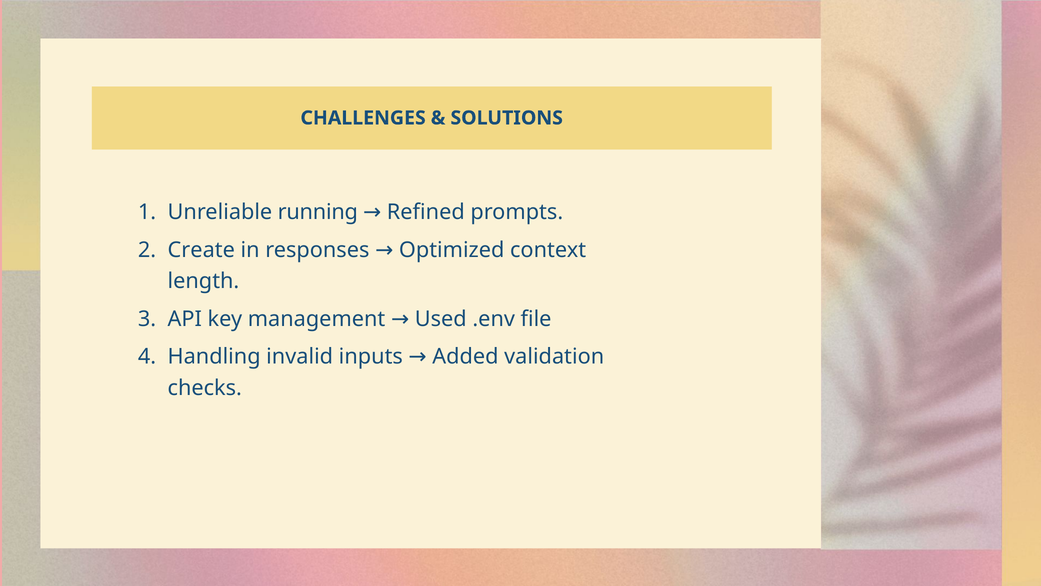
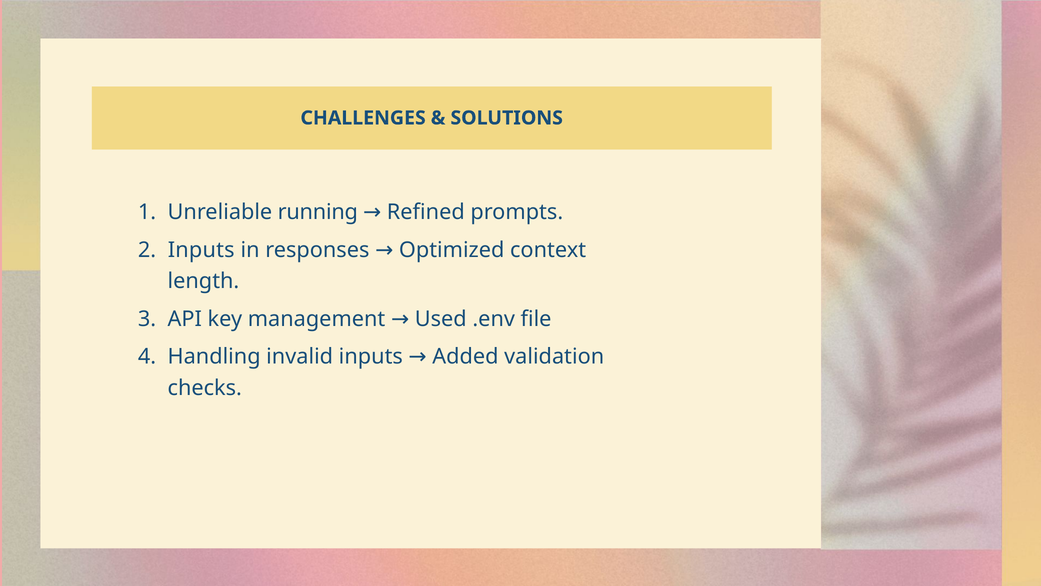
Create at (201, 250): Create -> Inputs
